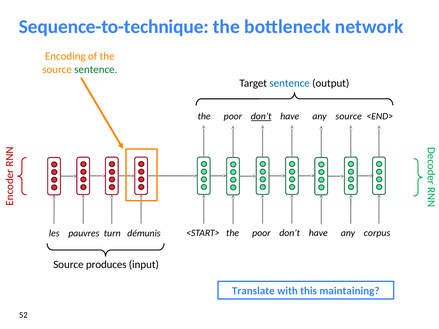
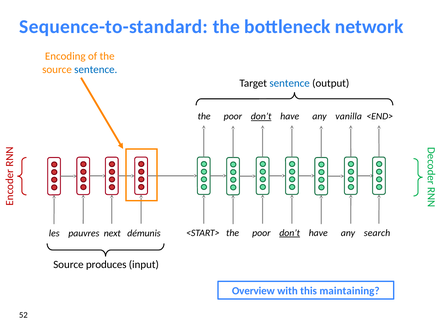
Sequence-to-technique: Sequence-to-technique -> Sequence-to-standard
sentence at (96, 69) colour: green -> blue
any source: source -> vanilla
don’t at (290, 233) underline: none -> present
corpus: corpus -> search
turn: turn -> next
Translate: Translate -> Overview
